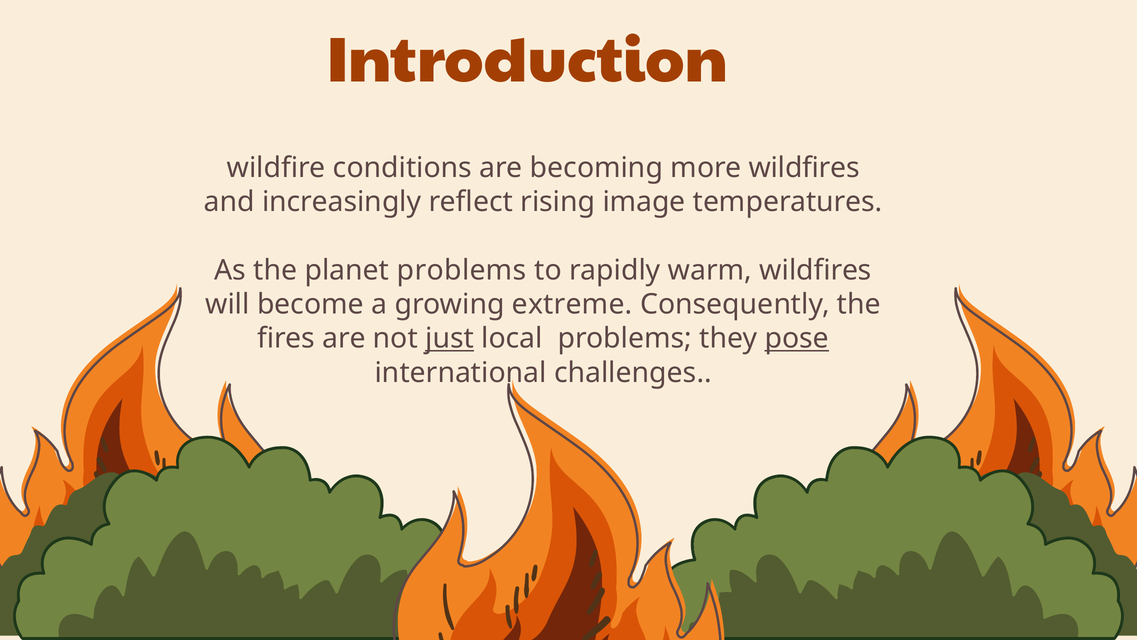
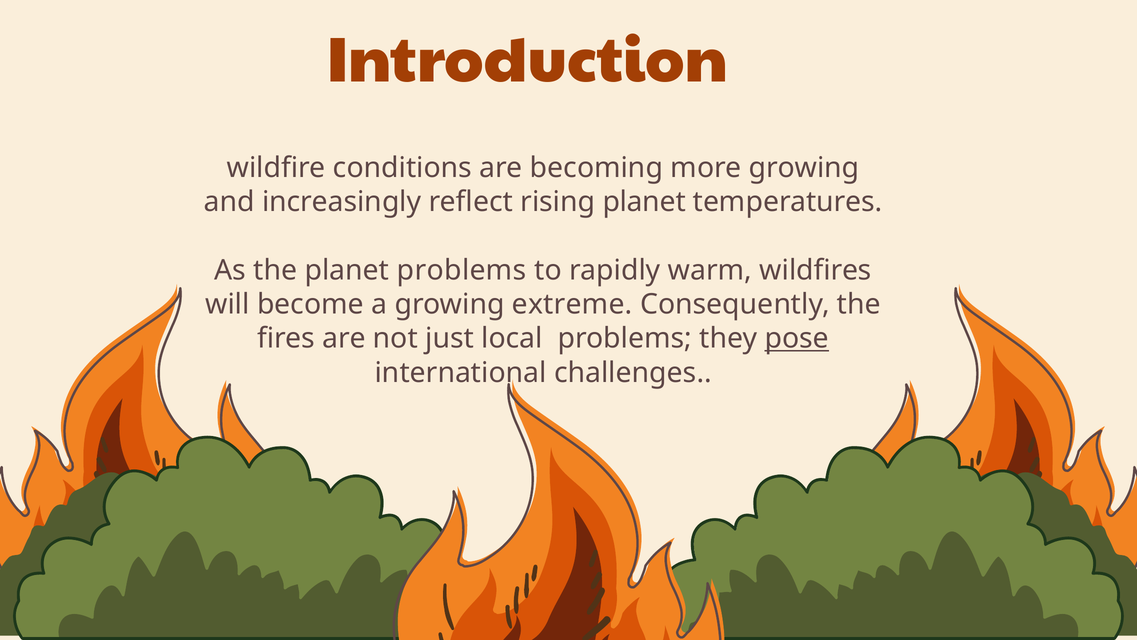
more wildfires: wildfires -> growing
rising image: image -> planet
just underline: present -> none
